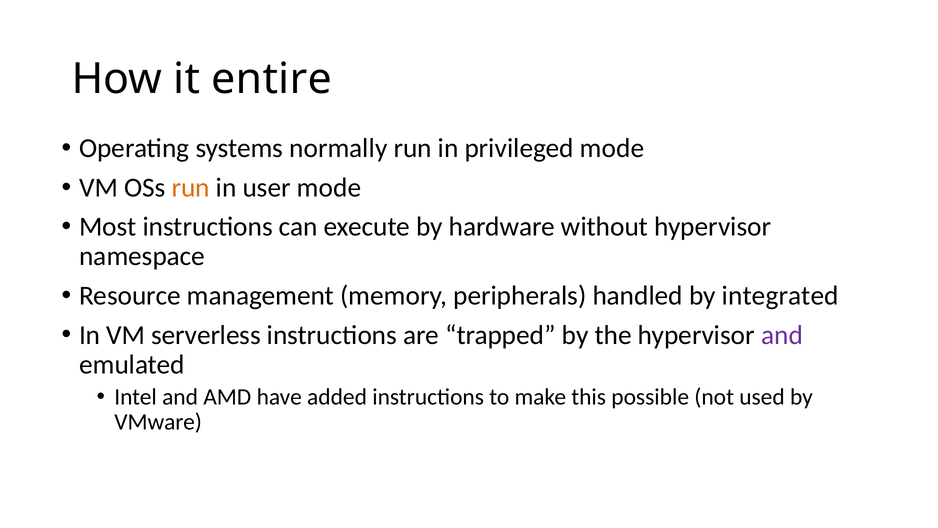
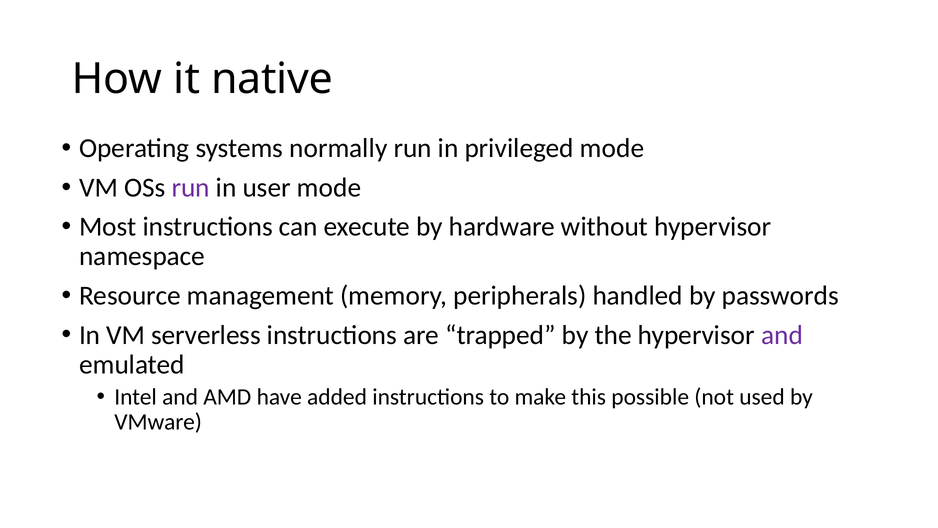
entire: entire -> native
run at (191, 187) colour: orange -> purple
integrated: integrated -> passwords
